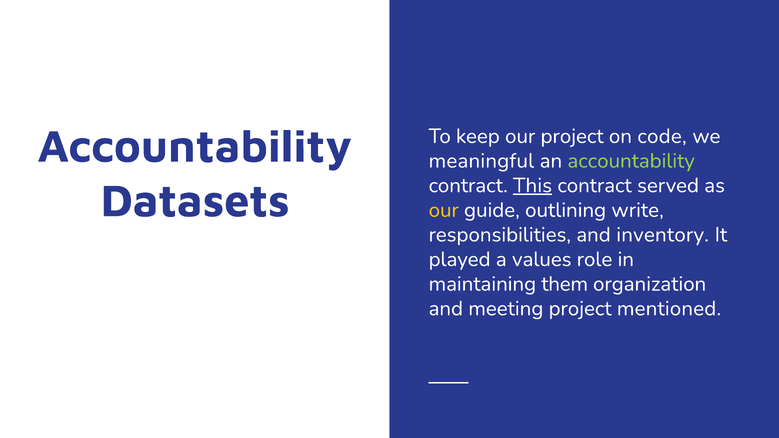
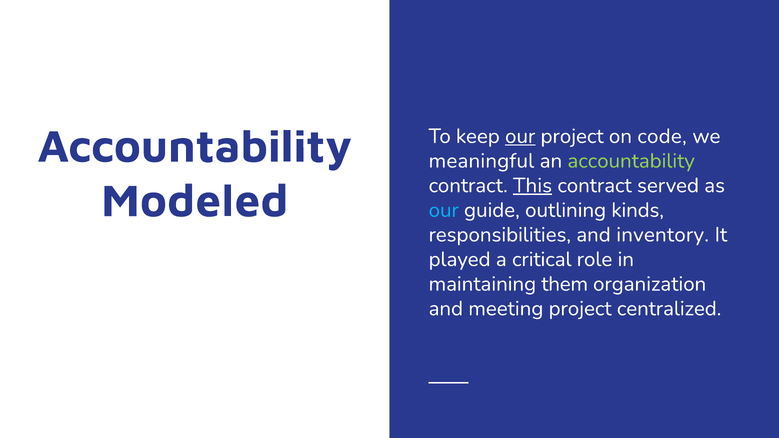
our at (520, 136) underline: none -> present
Datasets: Datasets -> Modeled
our at (444, 210) colour: yellow -> light blue
write: write -> kinds
values: values -> critical
mentioned: mentioned -> centralized
